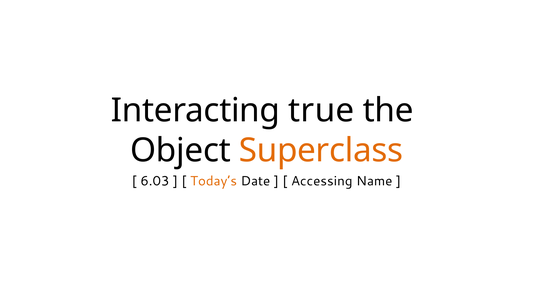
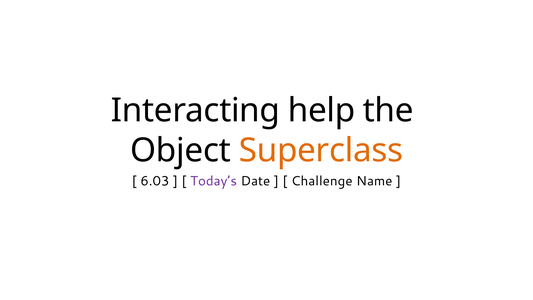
true: true -> help
Today’s colour: orange -> purple
Accessing: Accessing -> Challenge
